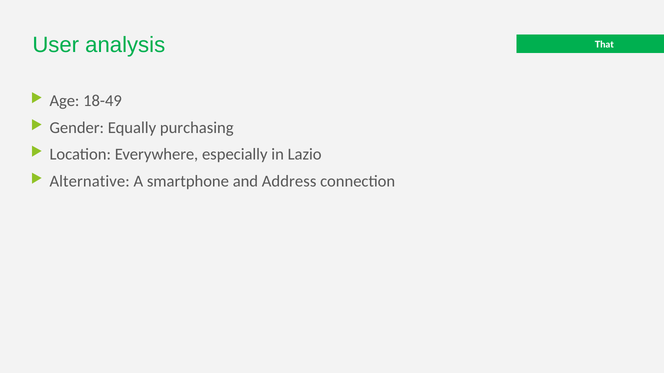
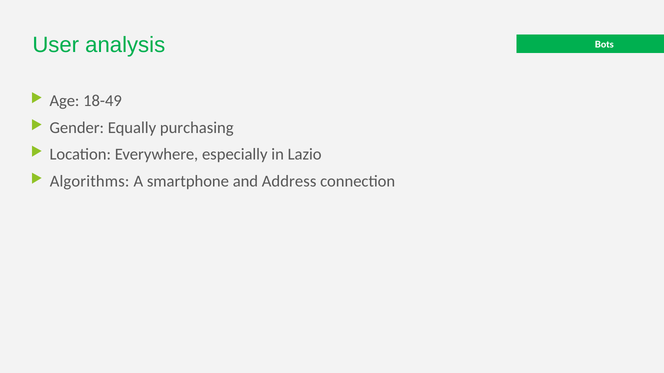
That: That -> Bots
Alternative: Alternative -> Algorithms
